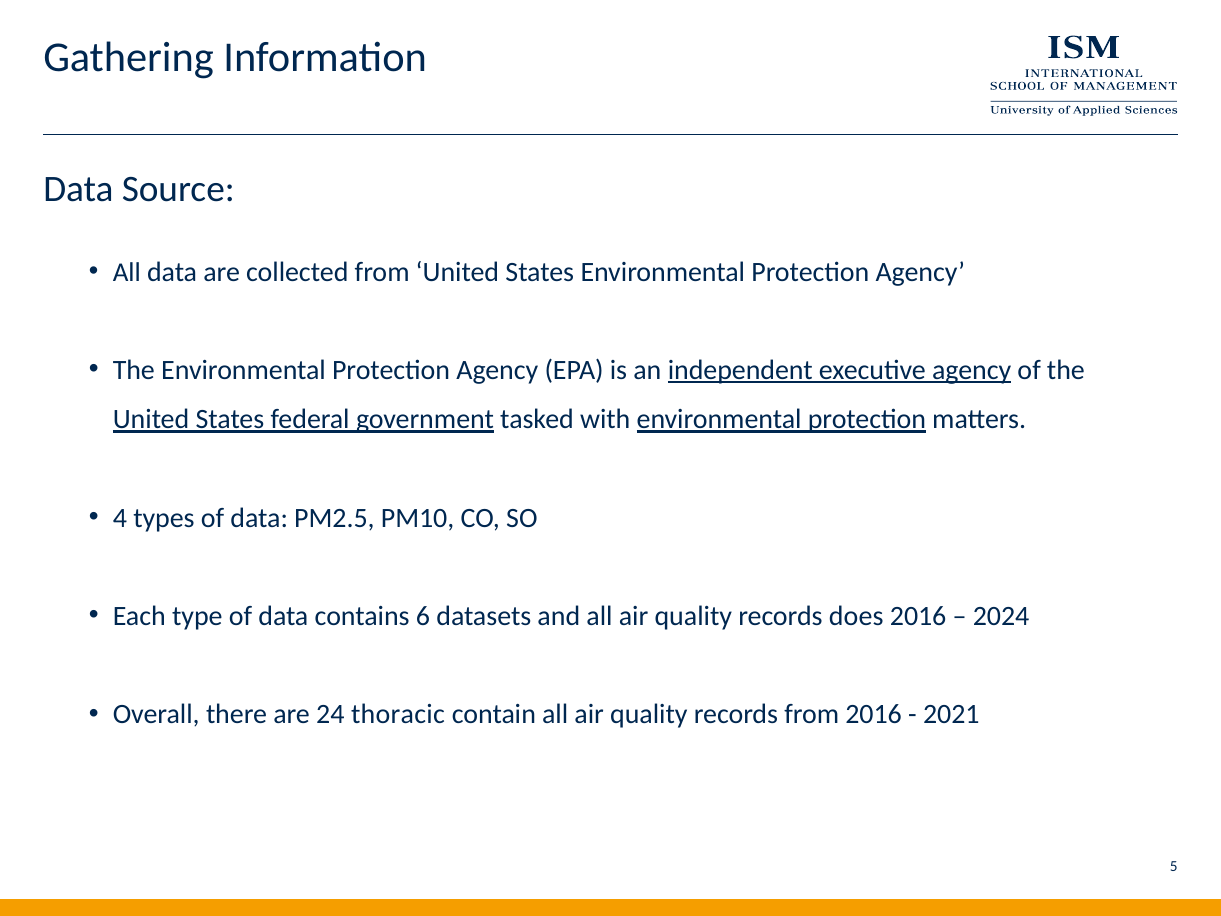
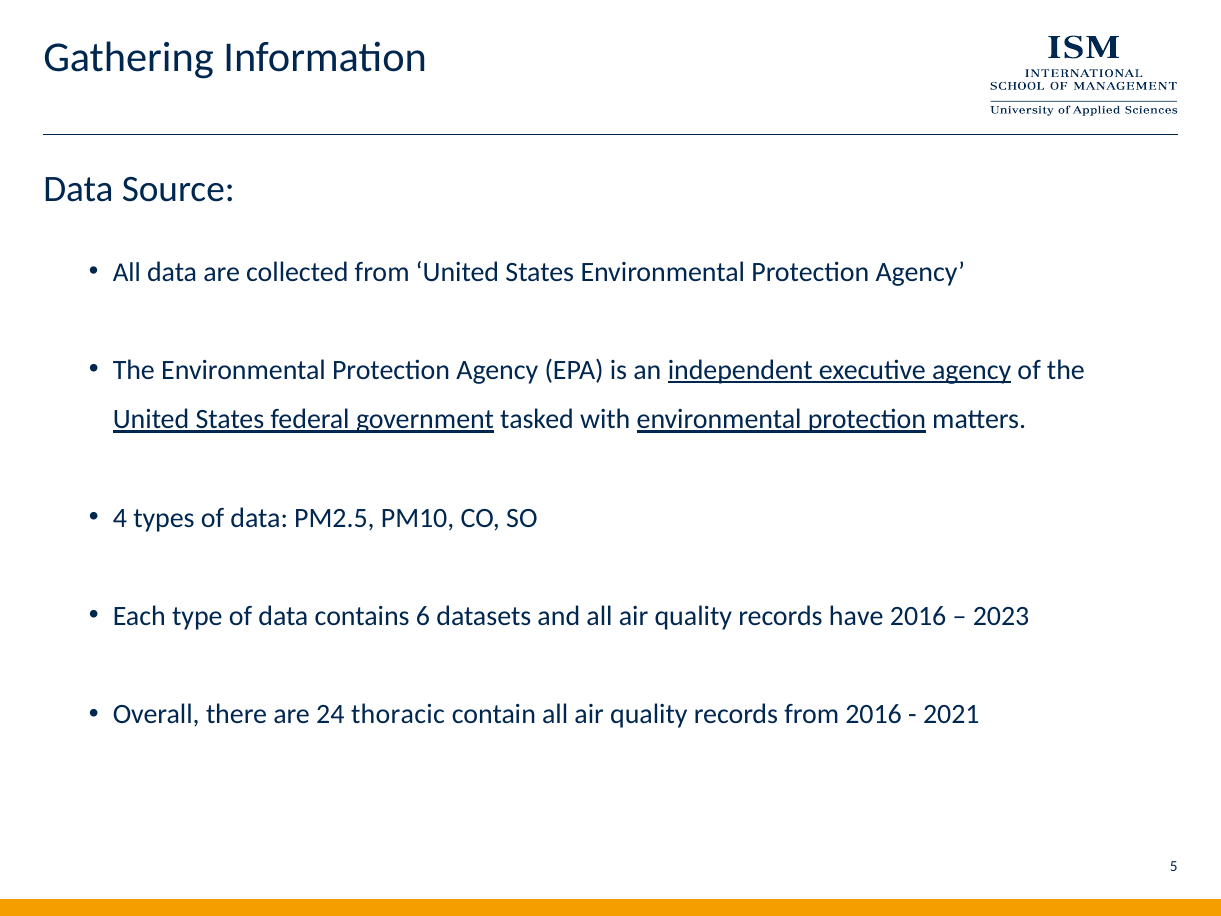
does: does -> have
2024: 2024 -> 2023
